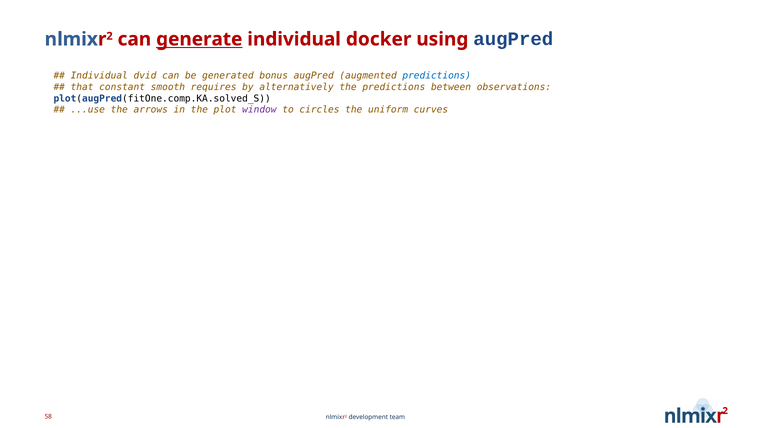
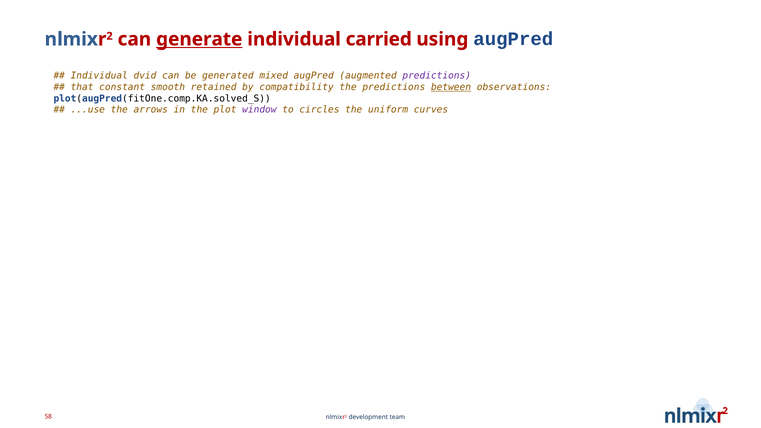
docker: docker -> carried
bonus: bonus -> mixed
predictions at (437, 76) colour: blue -> purple
requires: requires -> retained
alternatively: alternatively -> compatibility
between underline: none -> present
